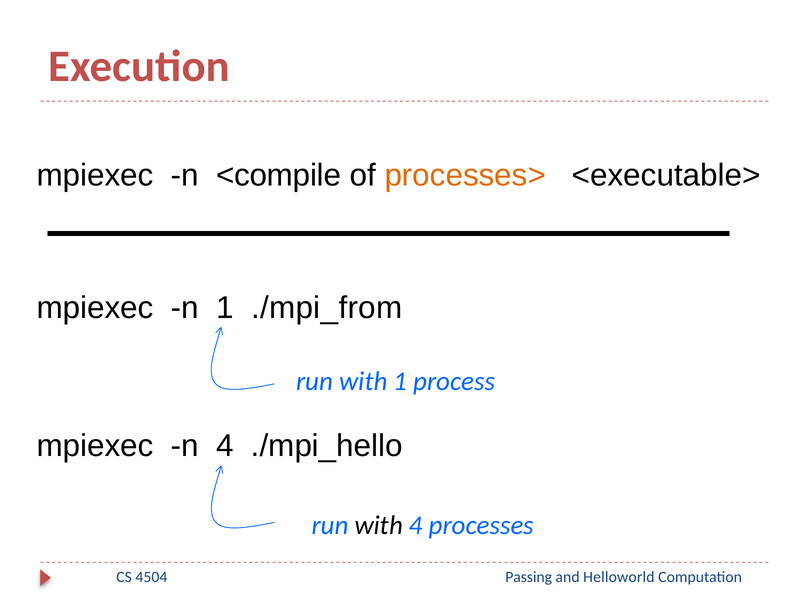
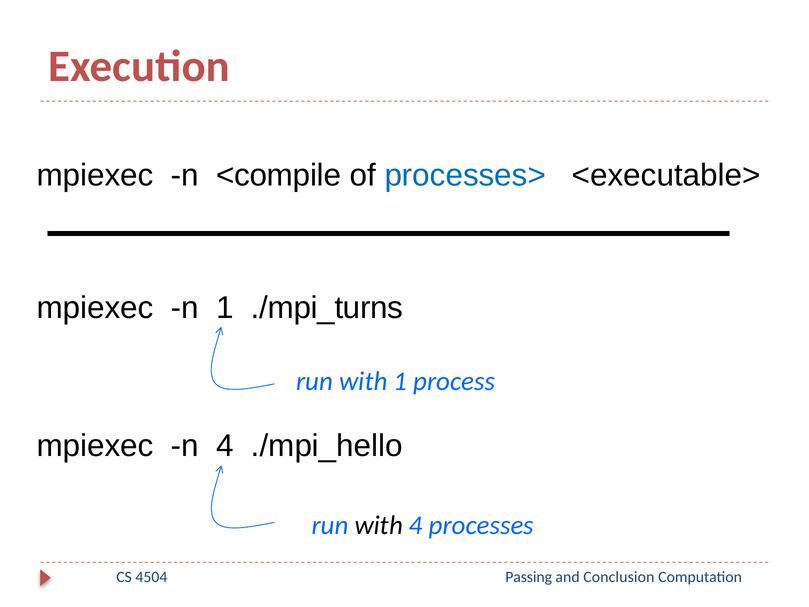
processes> colour: orange -> blue
./mpi_from: ./mpi_from -> ./mpi_turns
Helloworld: Helloworld -> Conclusion
